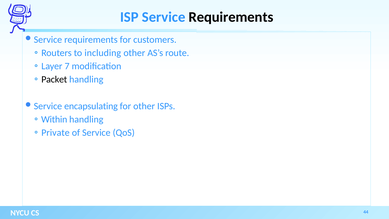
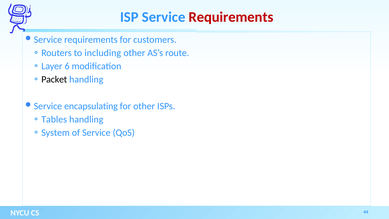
Requirements at (231, 17) colour: black -> red
7: 7 -> 6
Within: Within -> Tables
Private: Private -> System
